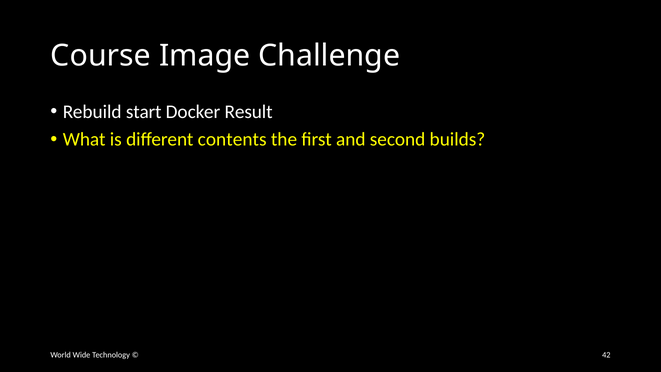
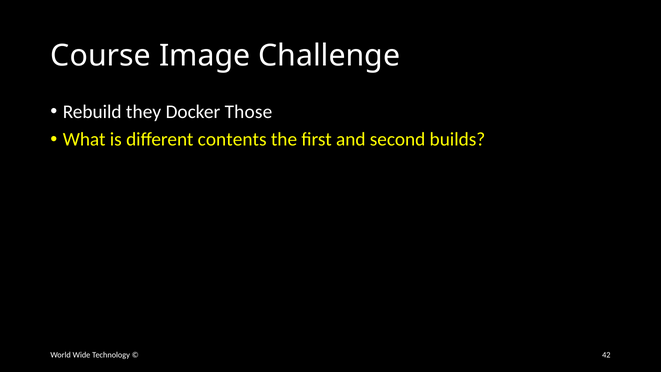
start: start -> they
Result: Result -> Those
